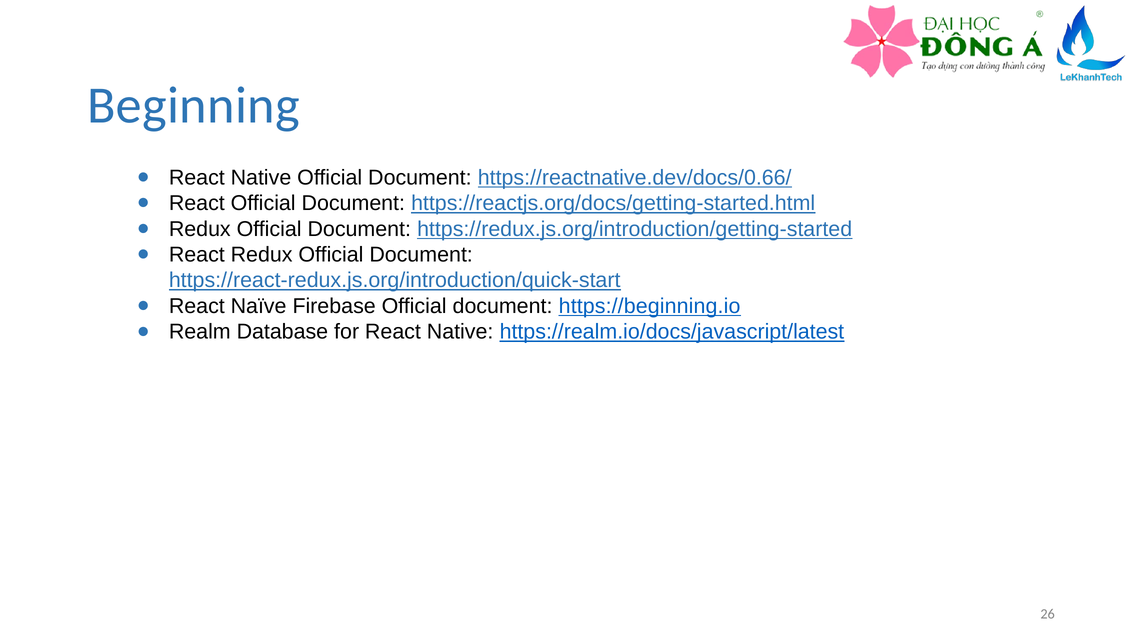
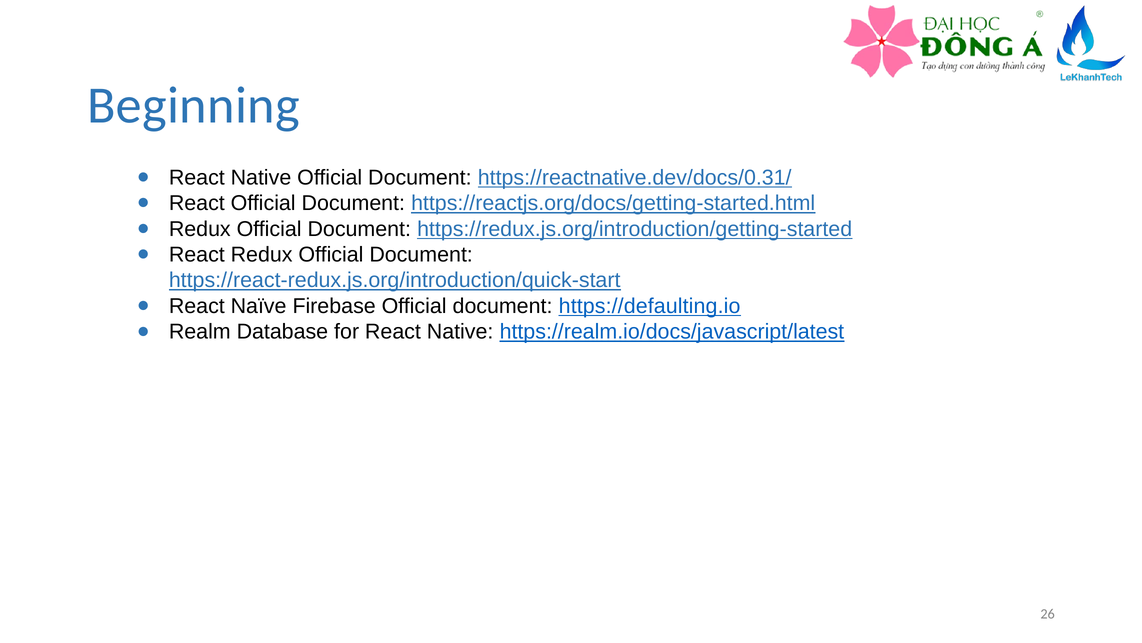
https://reactnative.dev/docs/0.66/: https://reactnative.dev/docs/0.66/ -> https://reactnative.dev/docs/0.31/
https://beginning.io: https://beginning.io -> https://defaulting.io
